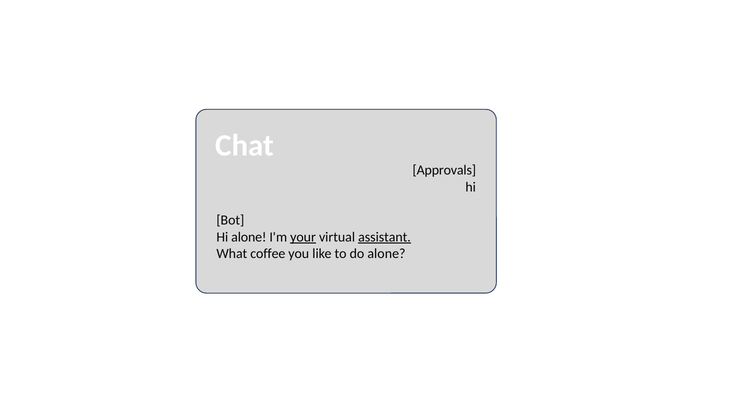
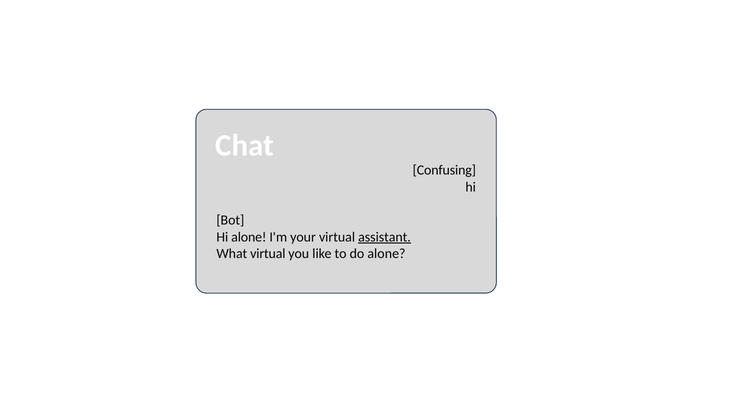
Approvals: Approvals -> Confusing
your underline: present -> none
What coffee: coffee -> virtual
